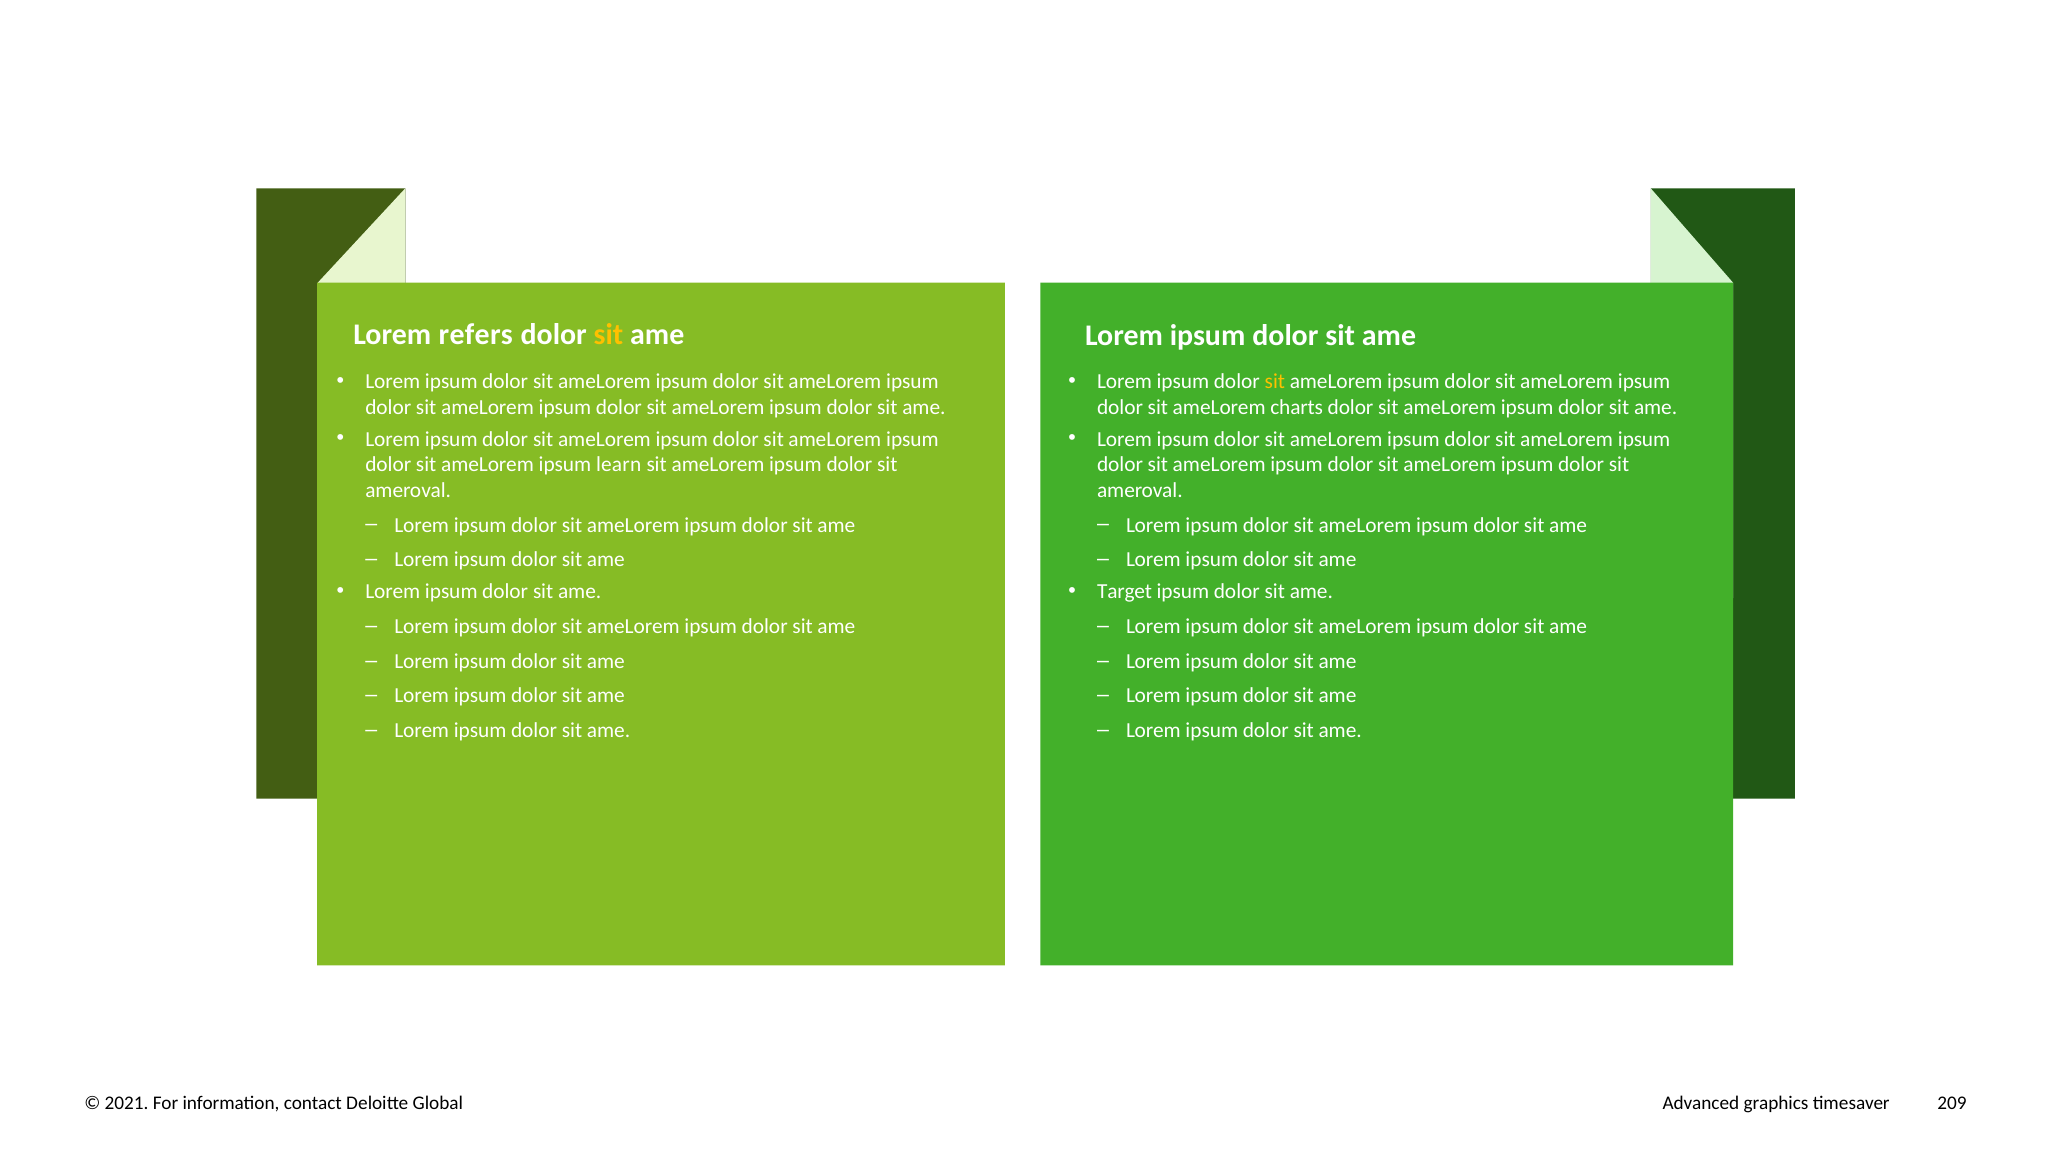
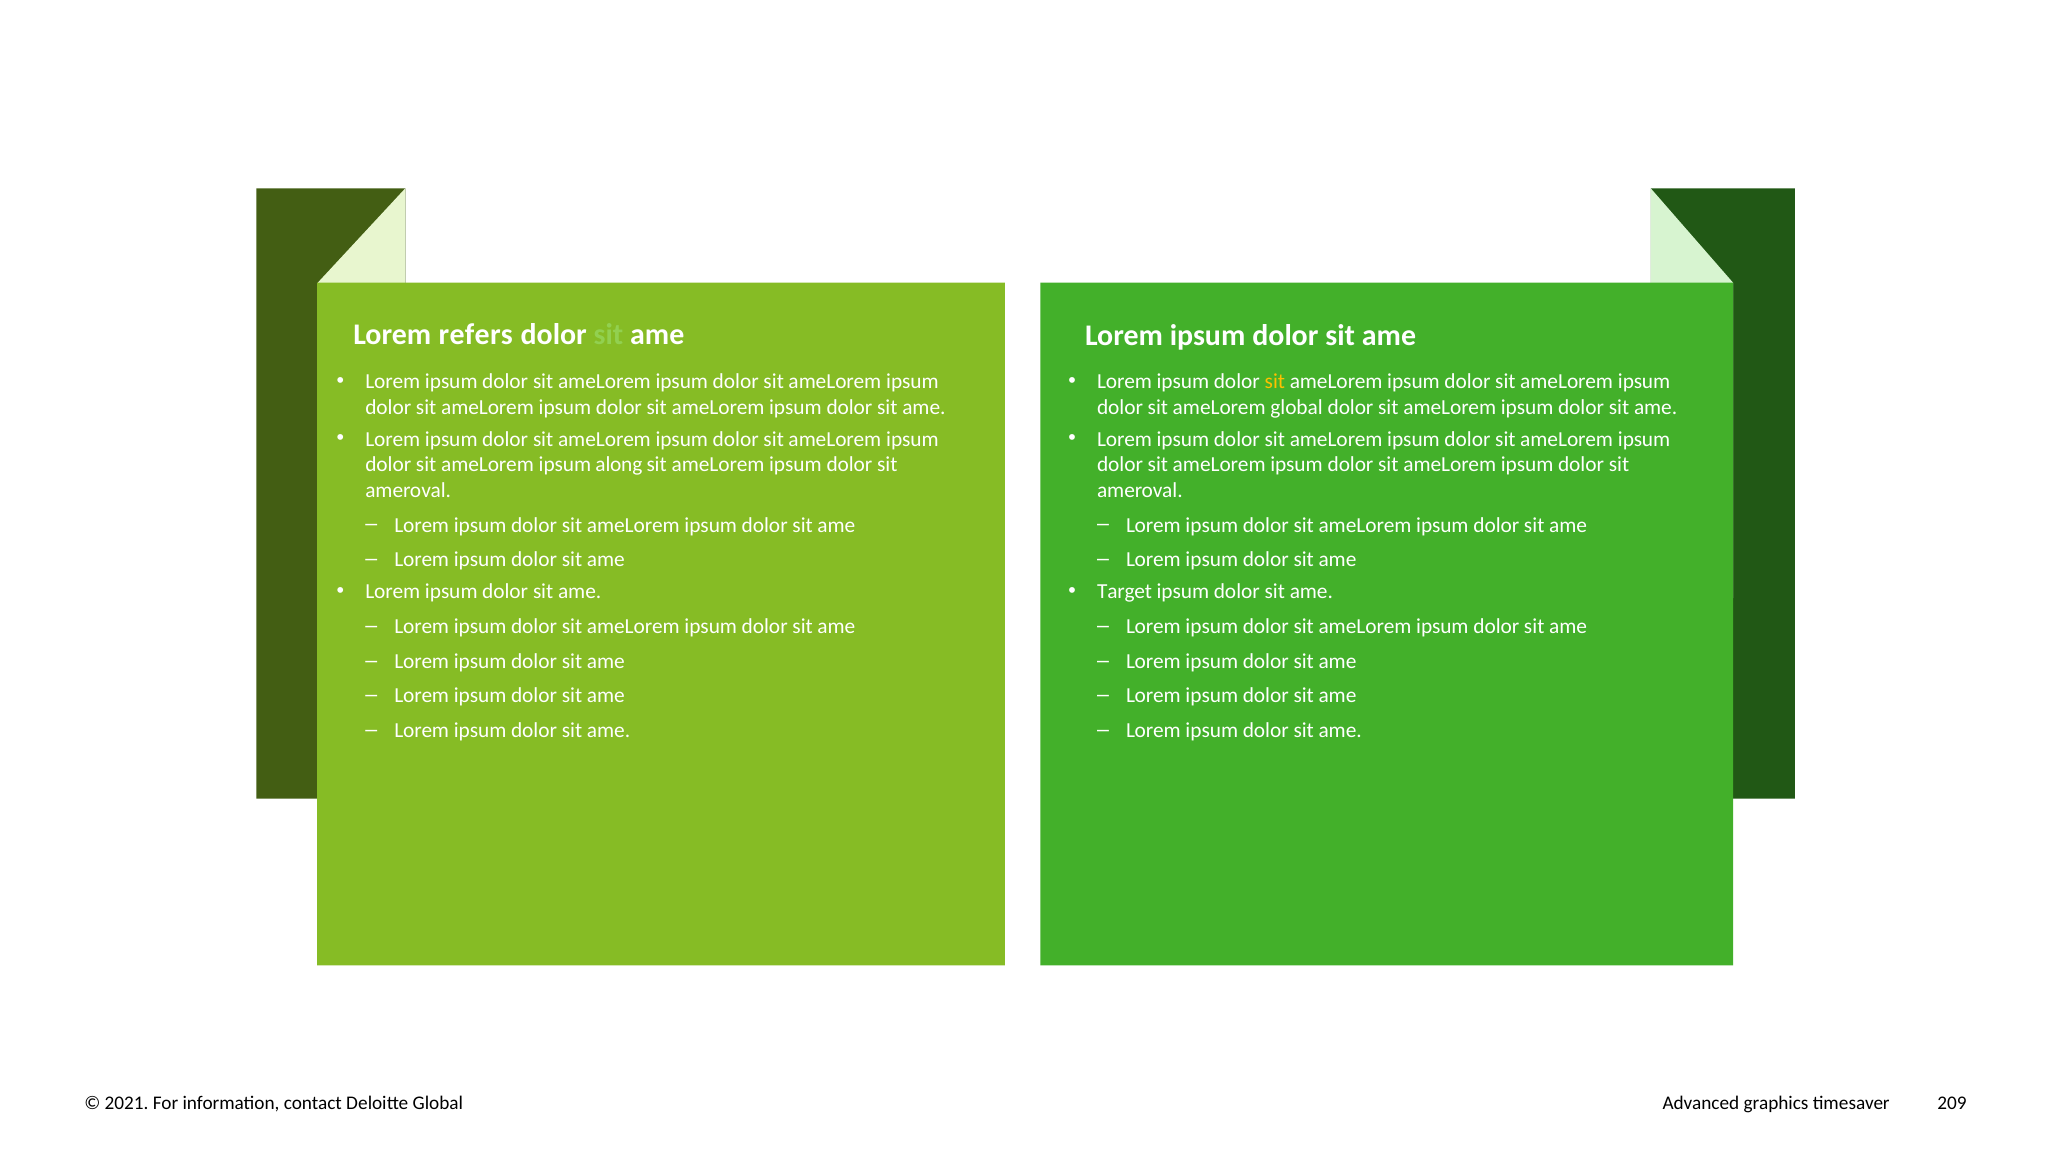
sit at (608, 335) colour: yellow -> light green
ameLorem charts: charts -> global
learn: learn -> along
